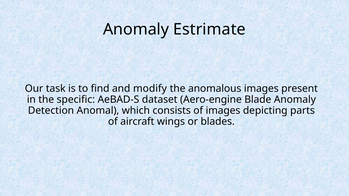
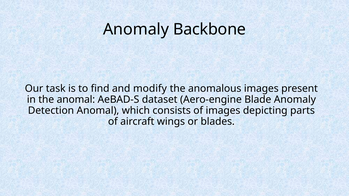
Estrimate: Estrimate -> Backbone
the specific: specific -> anomal
